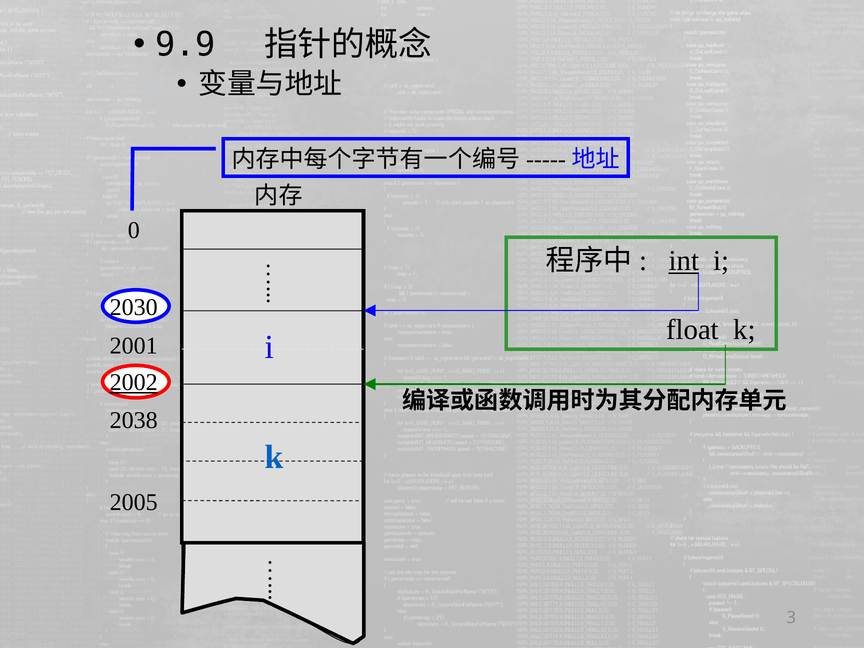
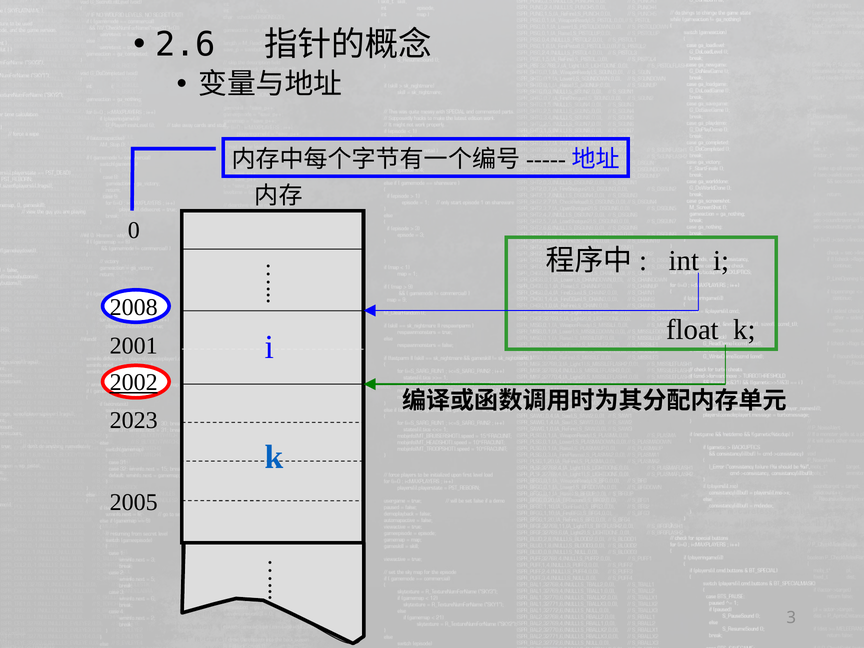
9.9: 9.9 -> 2.6
int underline: present -> none
2030: 2030 -> 2008
2038: 2038 -> 2023
